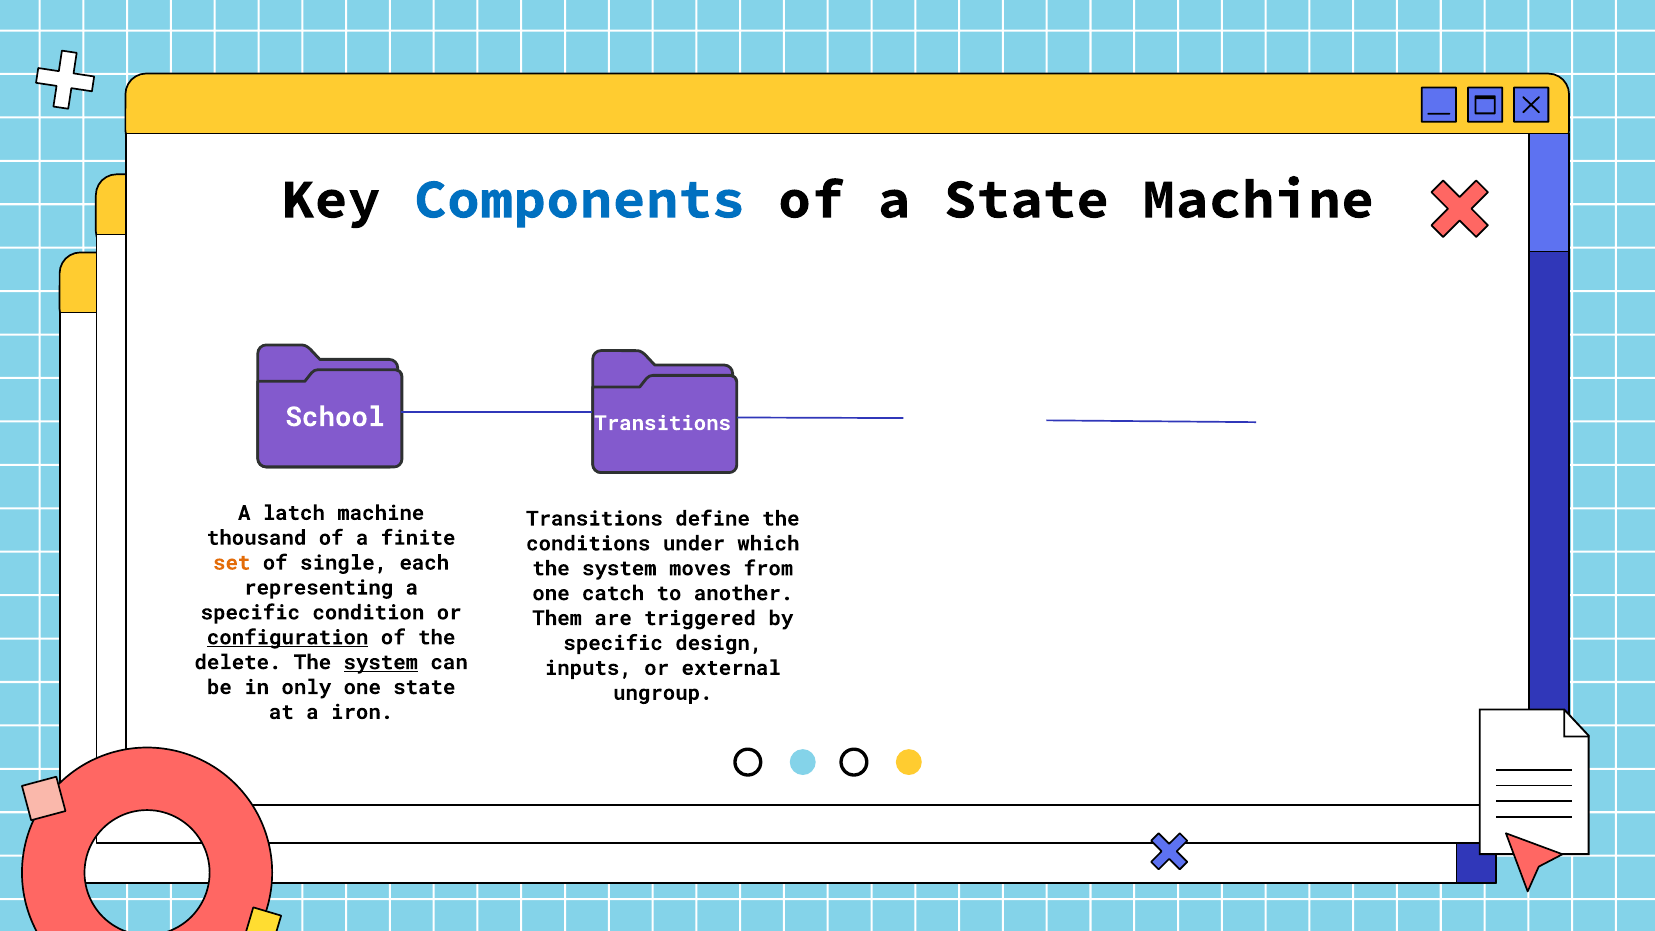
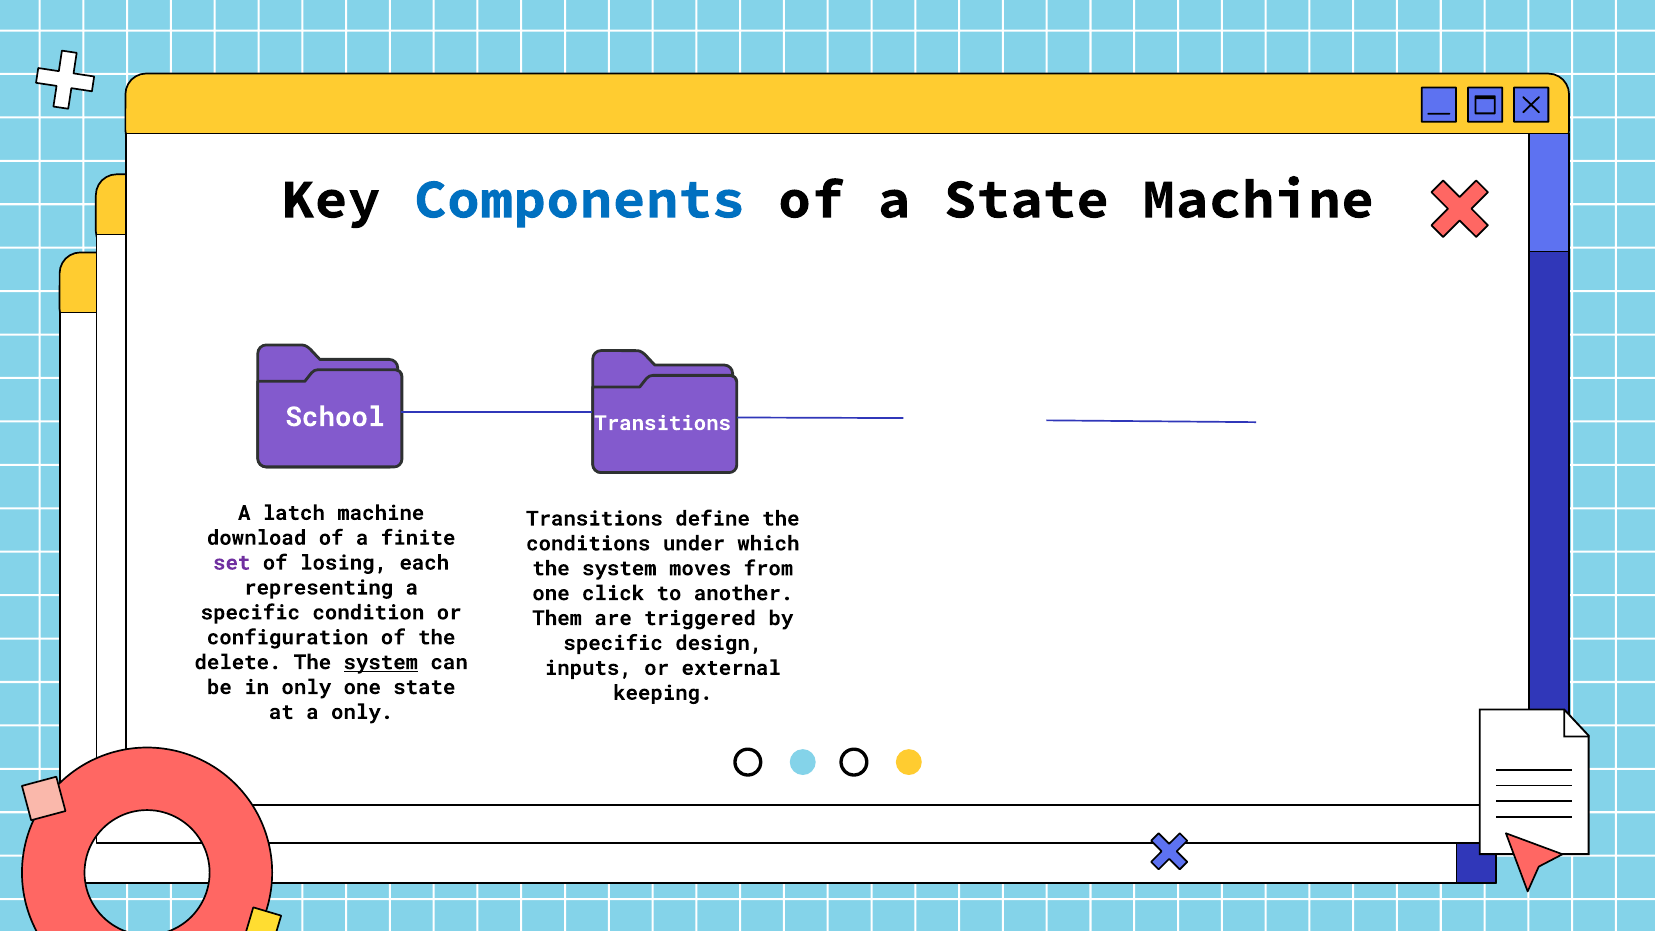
thousand: thousand -> download
set colour: orange -> purple
single: single -> losing
catch: catch -> click
configuration underline: present -> none
ungroup: ungroup -> keeping
a iron: iron -> only
